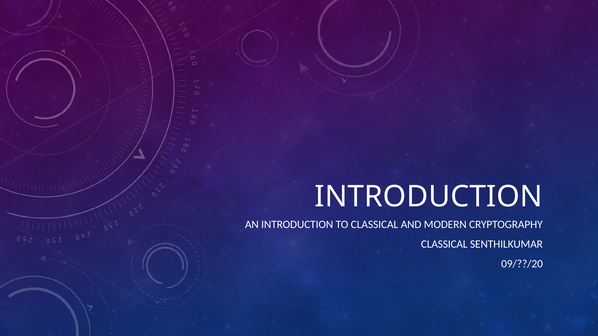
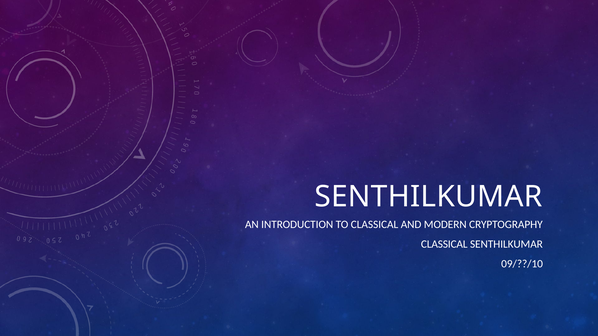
INTRODUCTION at (429, 197): INTRODUCTION -> SENTHILKUMAR
09/??/20: 09/??/20 -> 09/??/10
